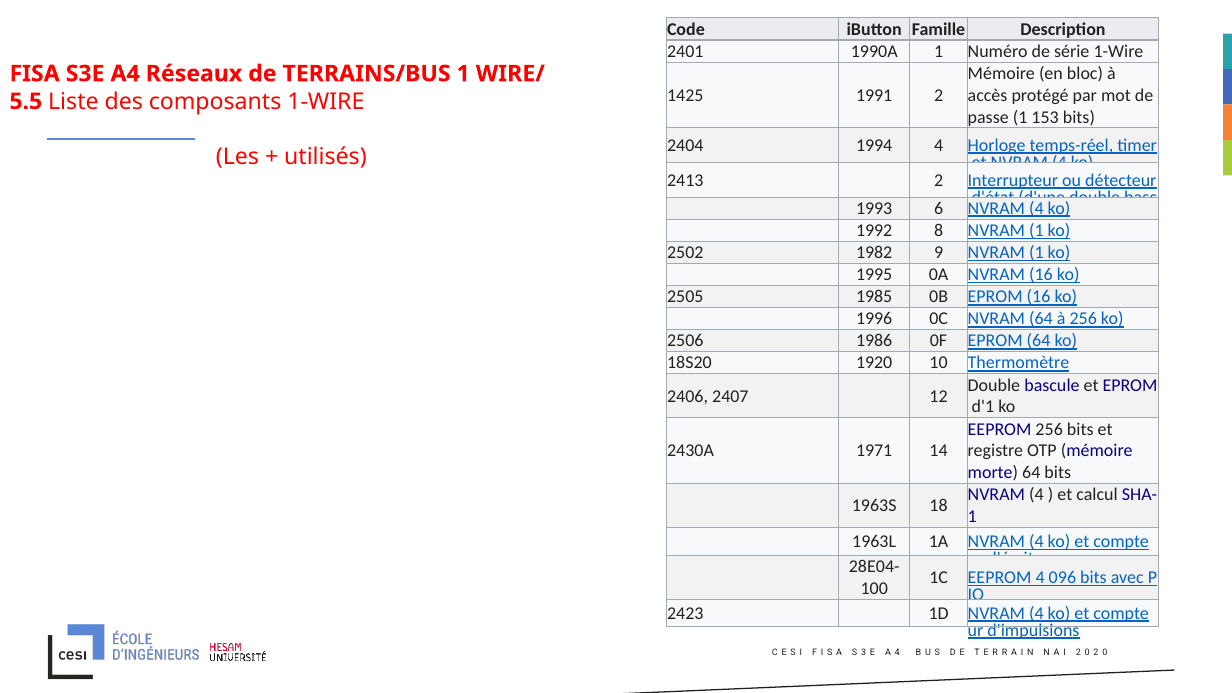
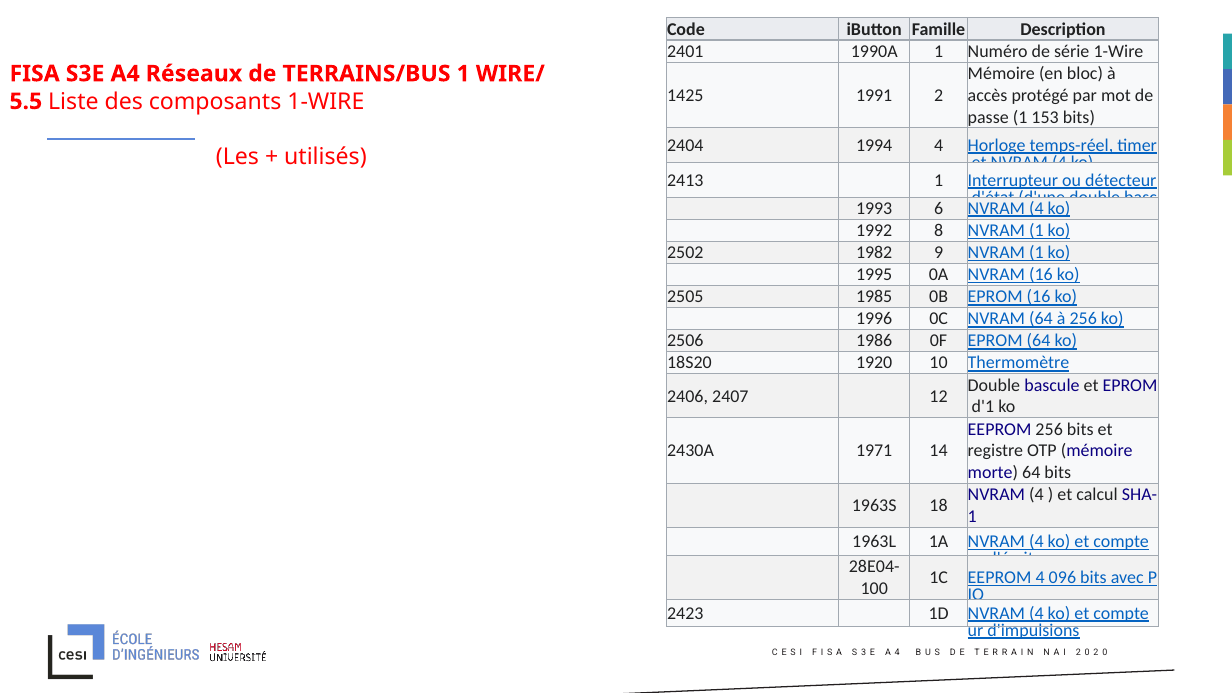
2413 2: 2 -> 1
